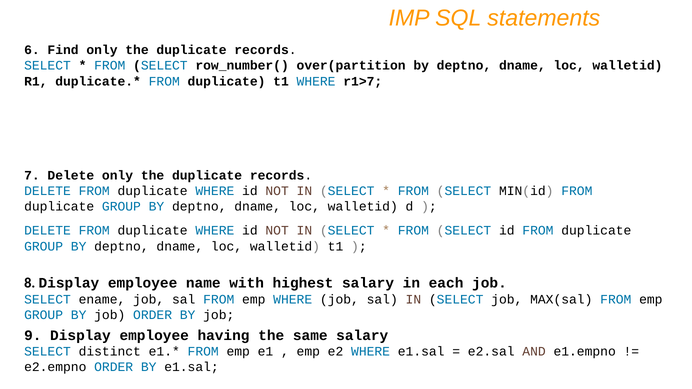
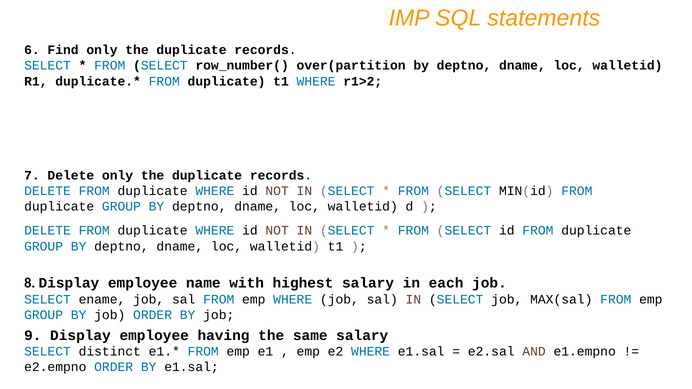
r1>7: r1>7 -> r1>2
